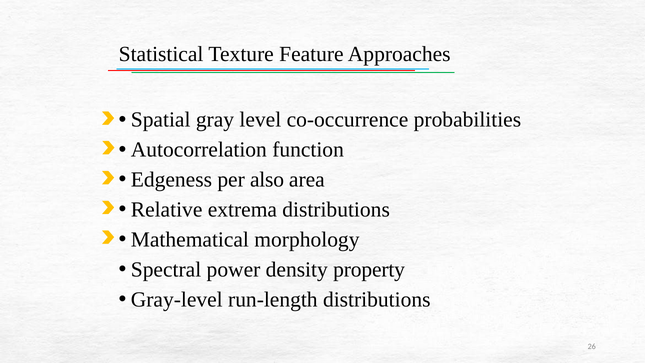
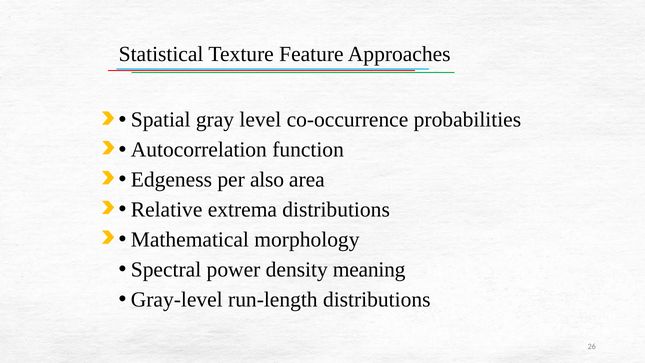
property: property -> meaning
